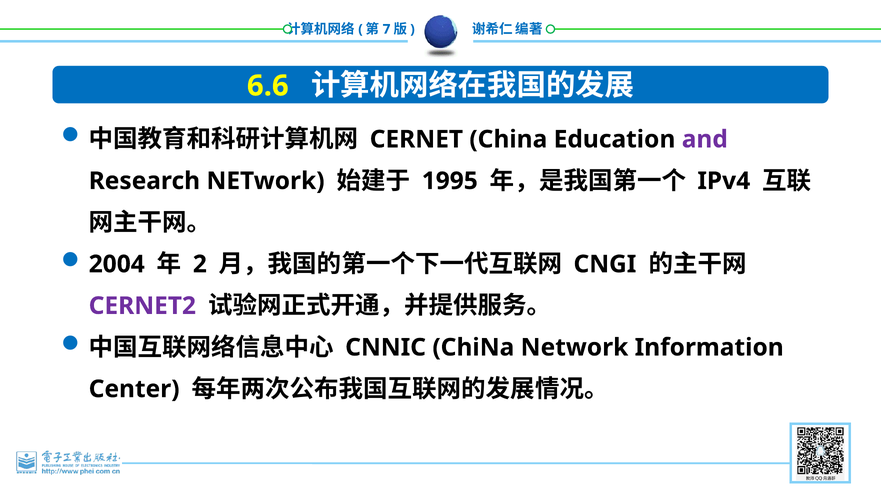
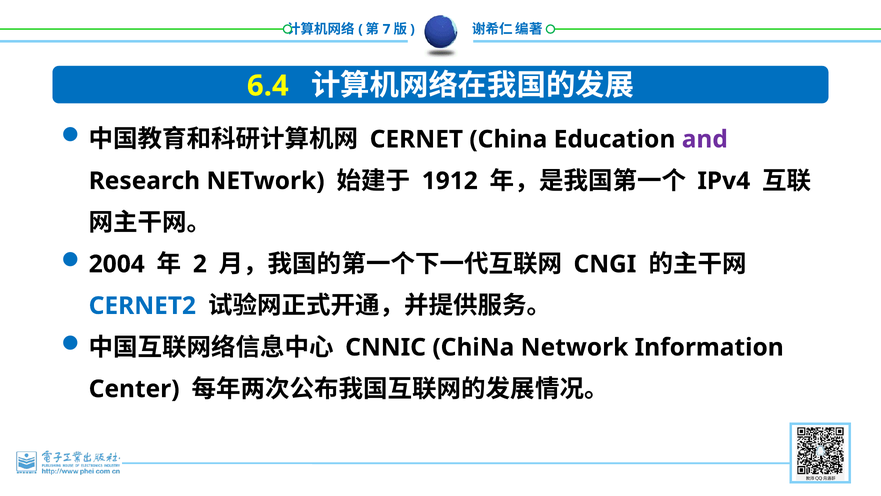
6.6: 6.6 -> 6.4
1995: 1995 -> 1912
CERNET2 colour: purple -> blue
